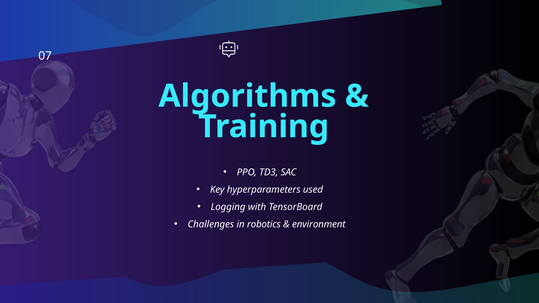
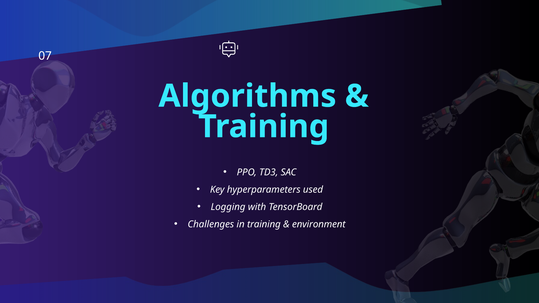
in robotics: robotics -> training
